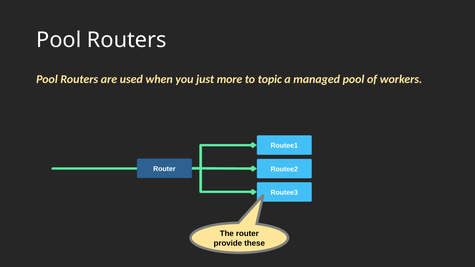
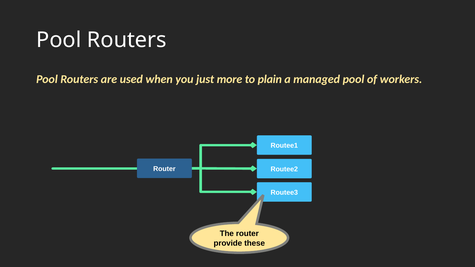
topic: topic -> plain
